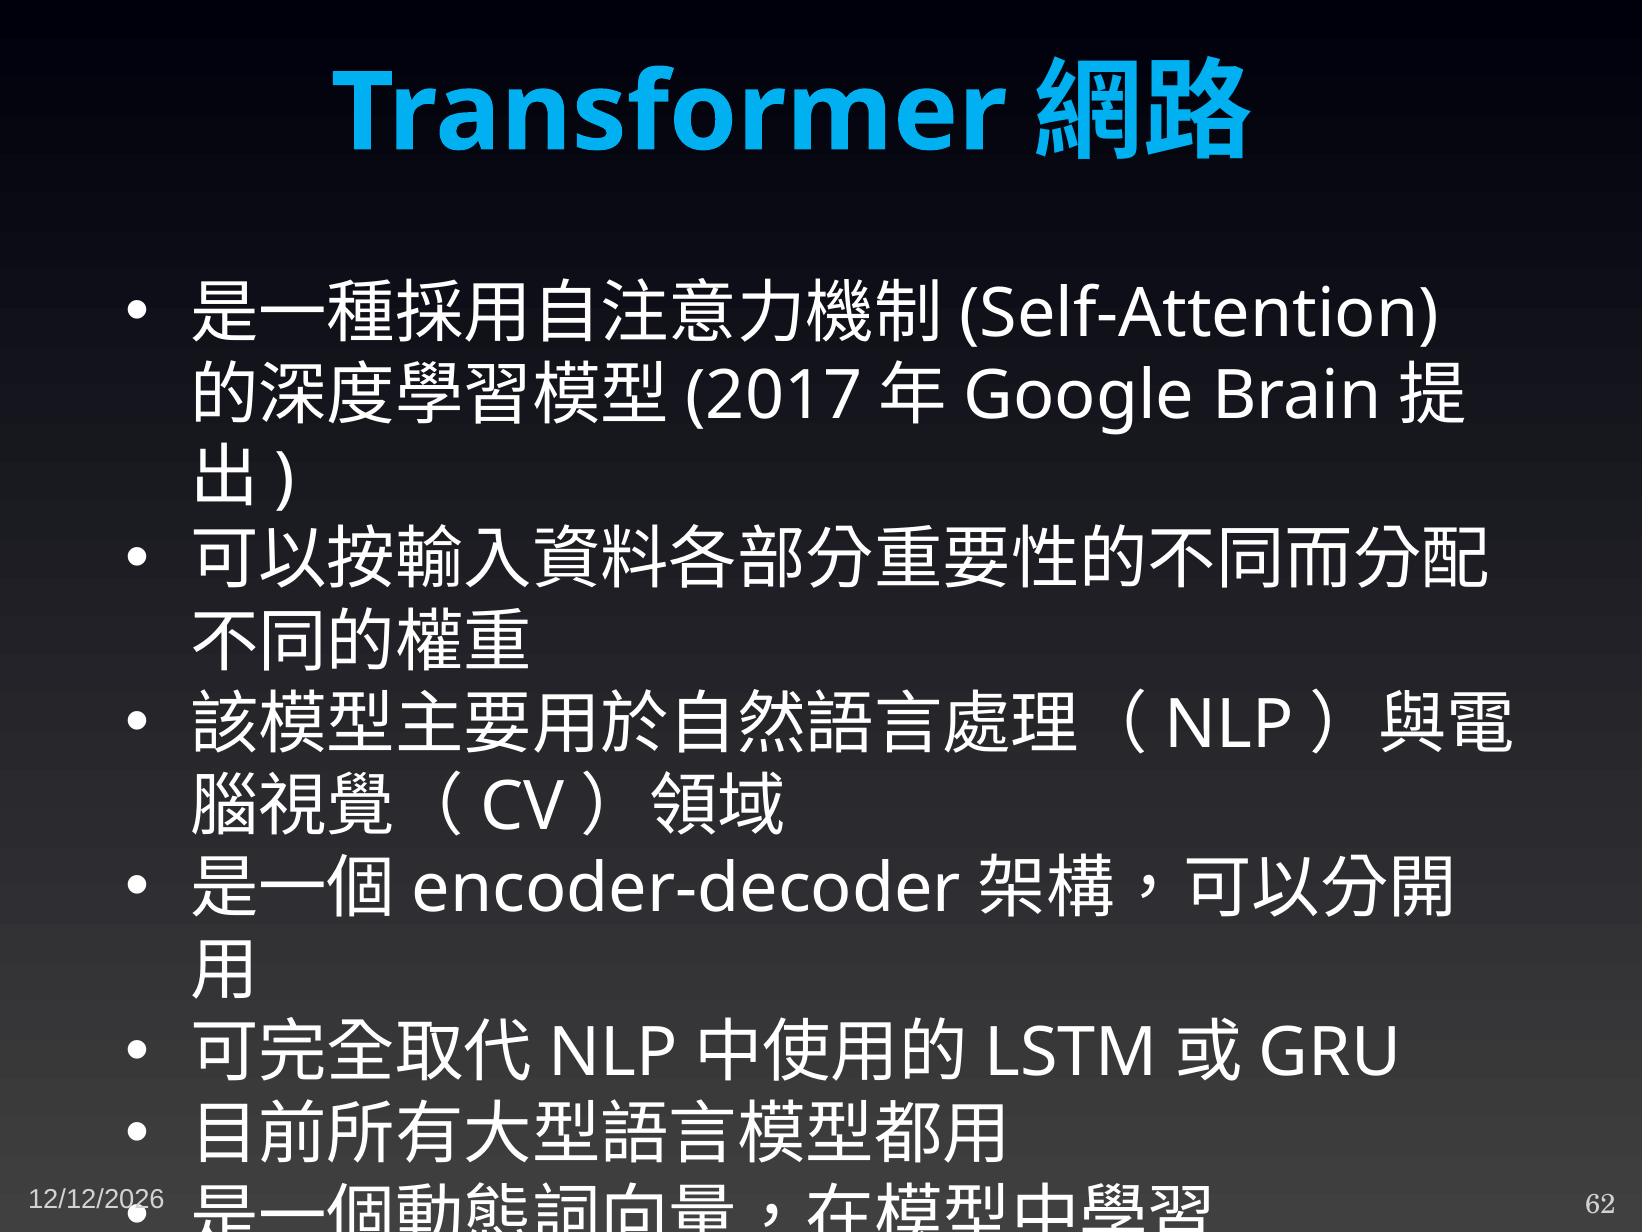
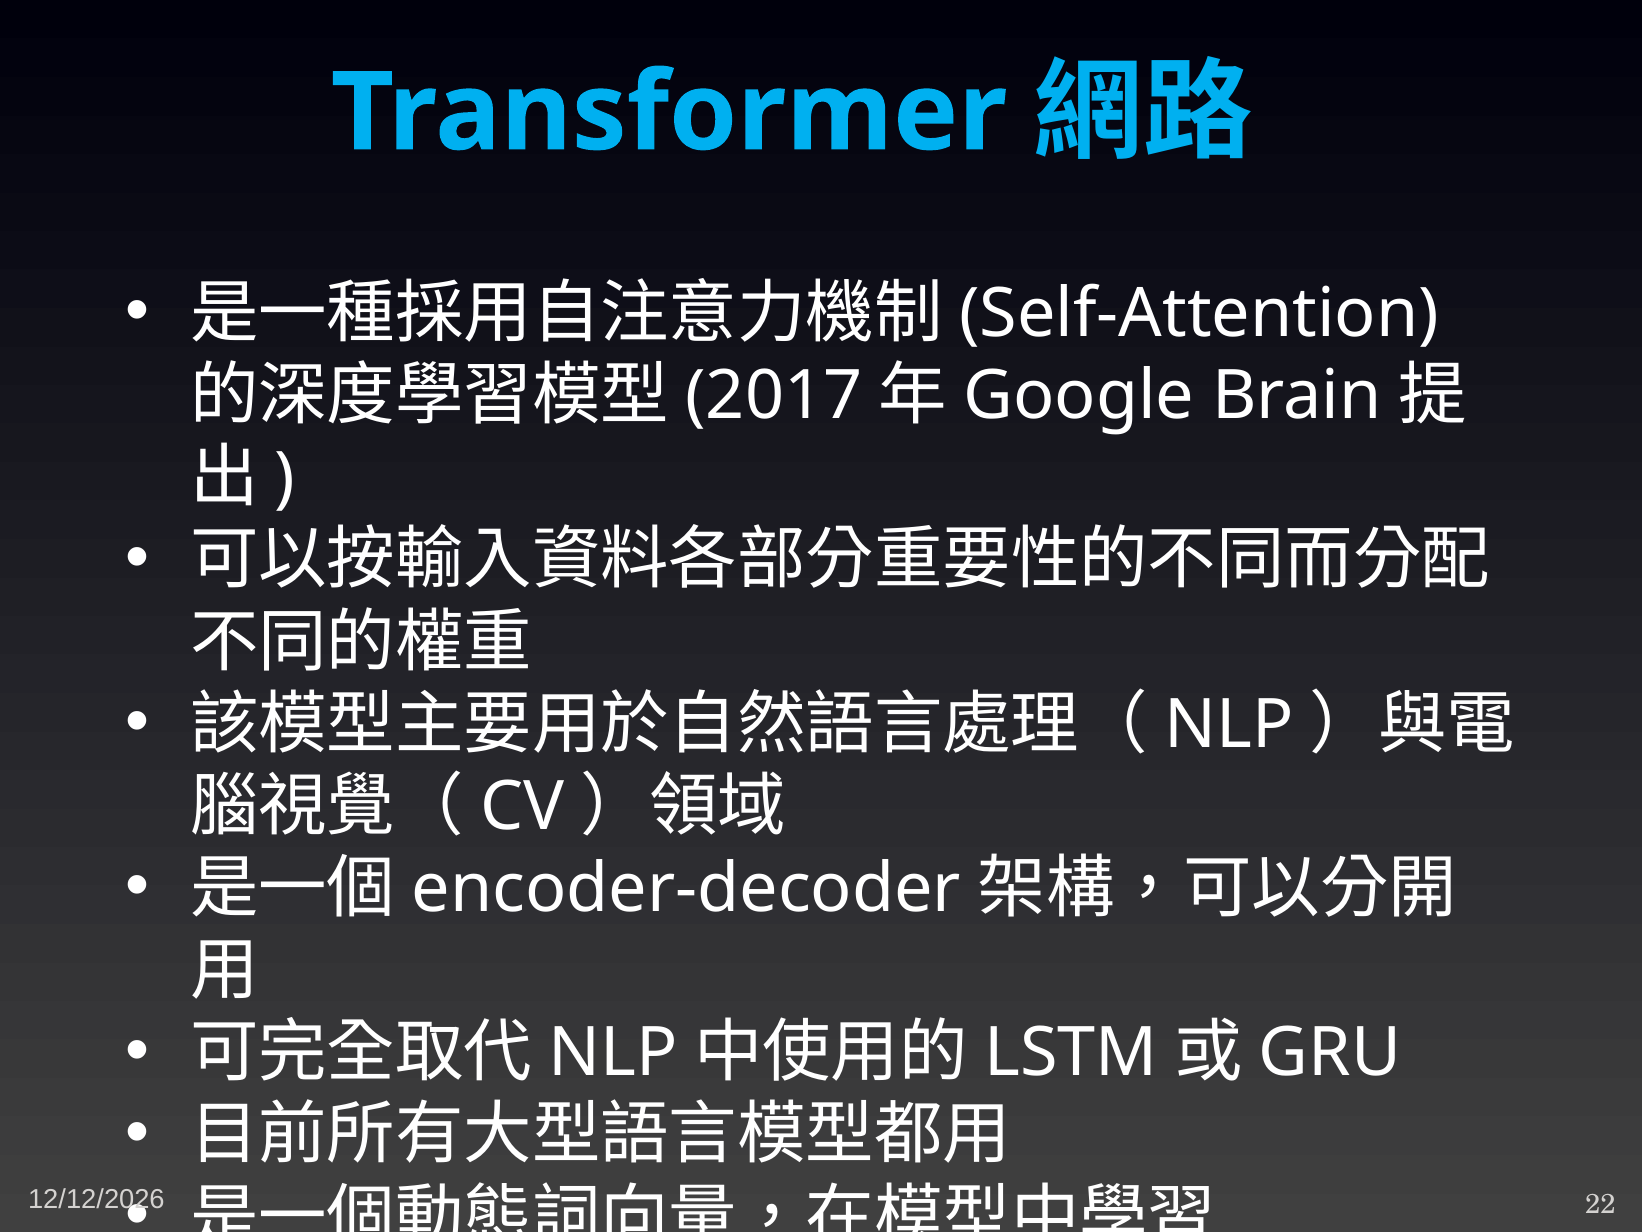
62: 62 -> 22
